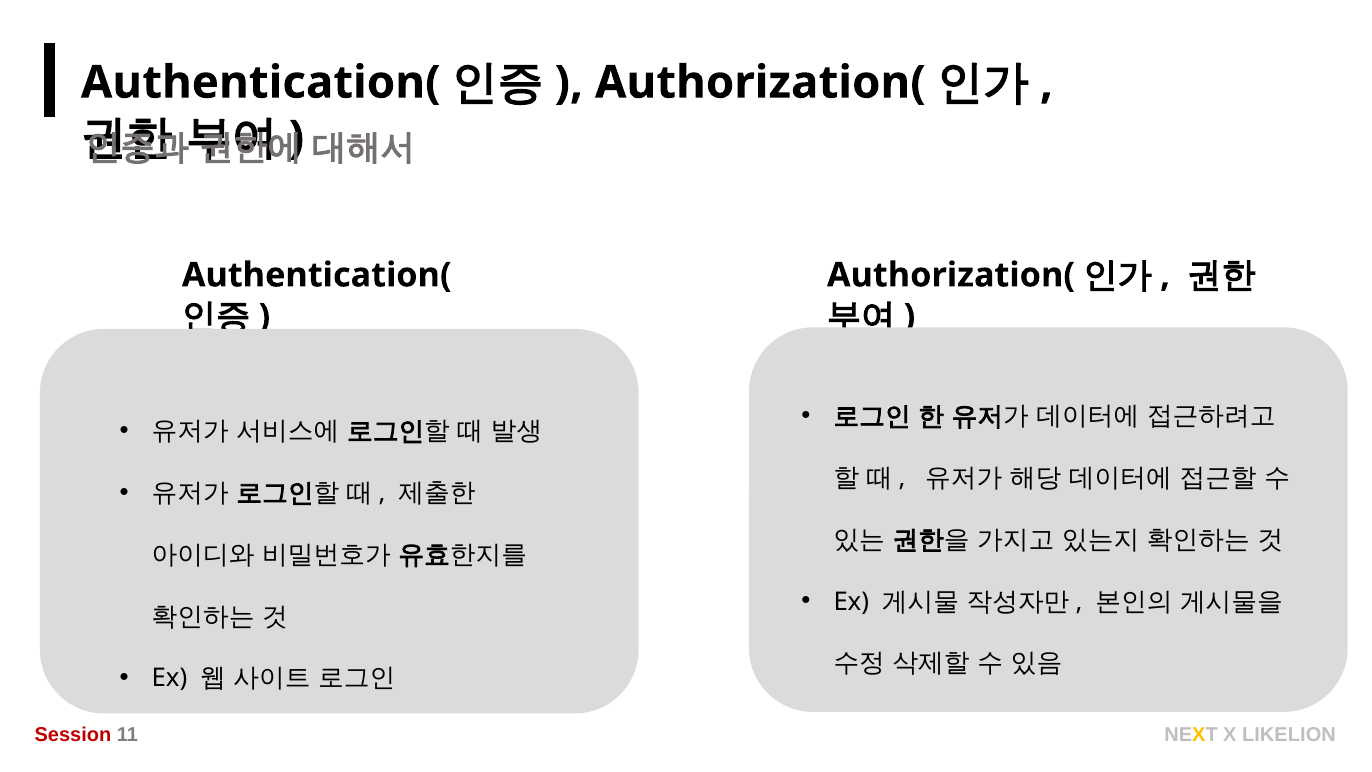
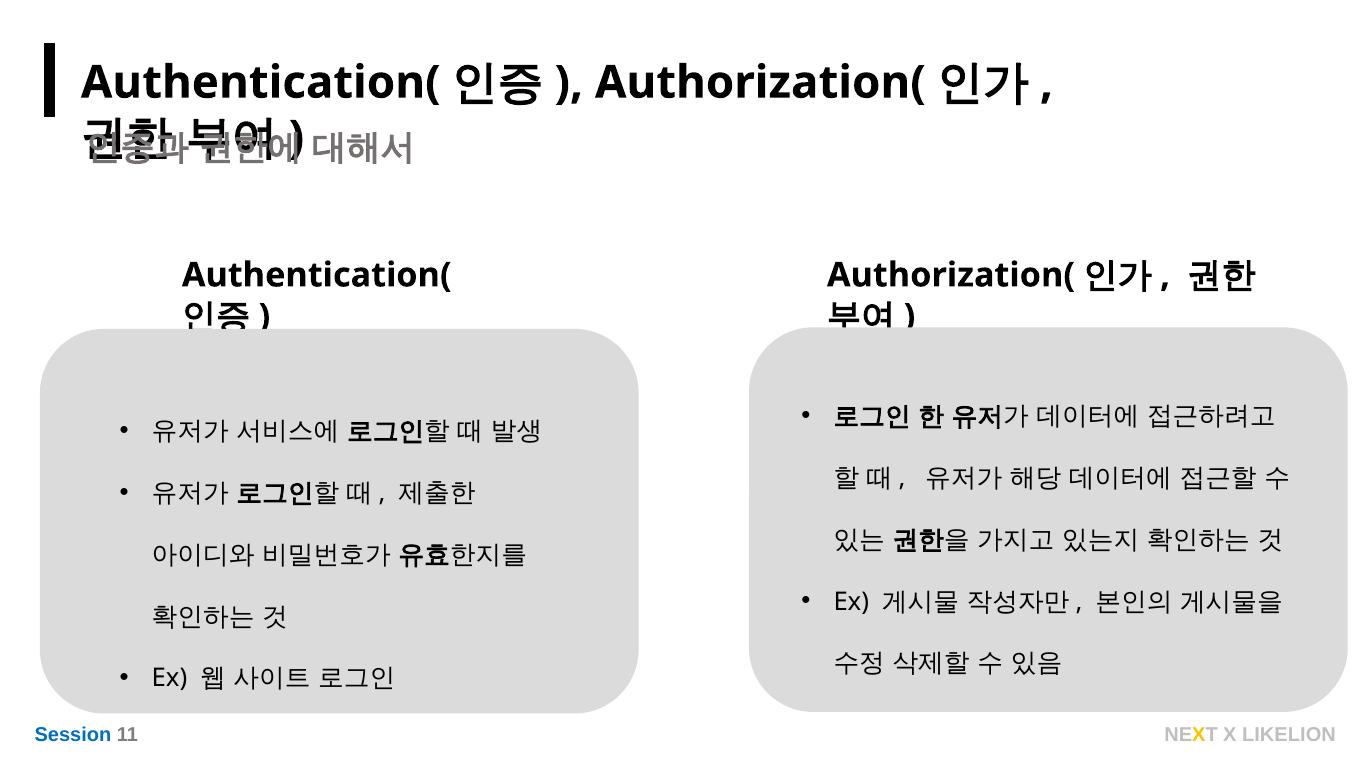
Session colour: red -> blue
